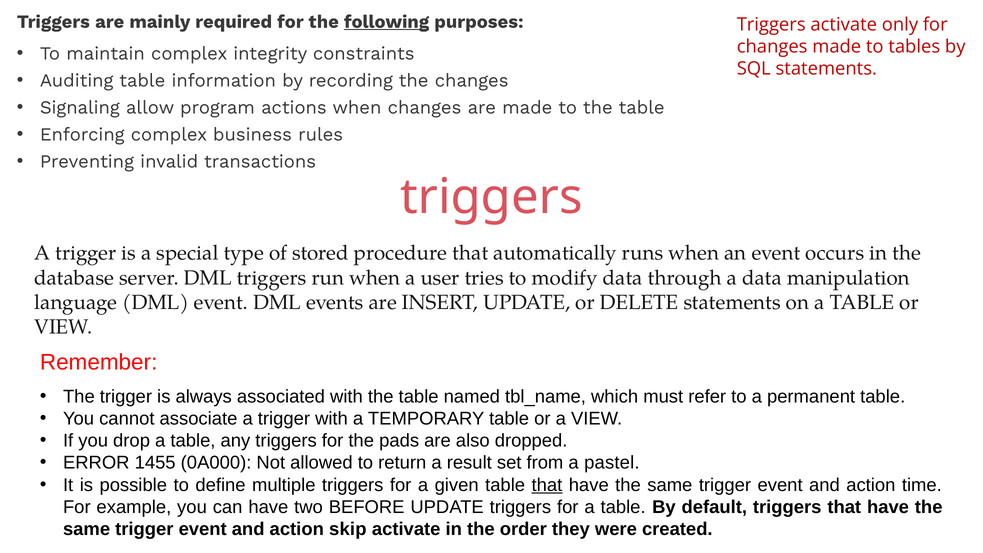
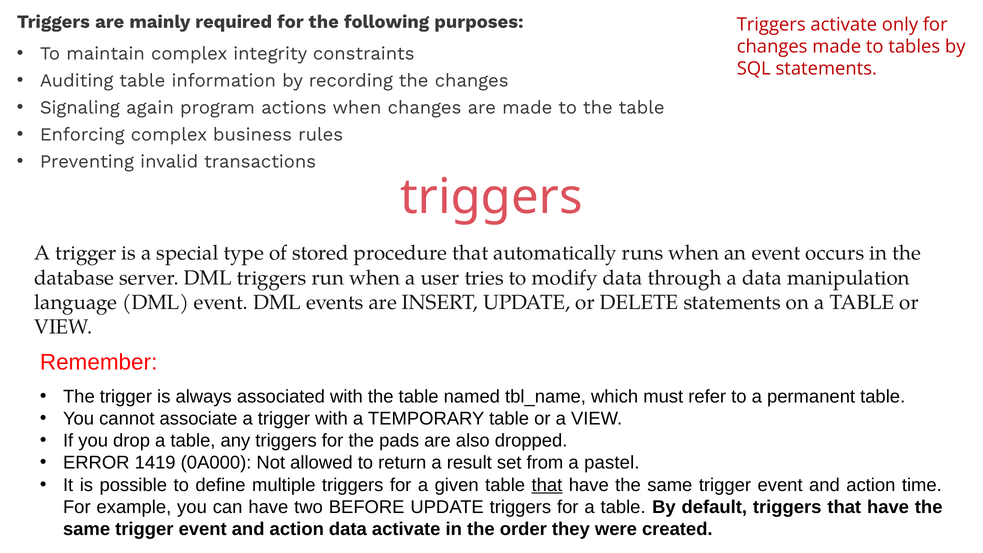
following underline: present -> none
allow: allow -> again
1455: 1455 -> 1419
action skip: skip -> data
